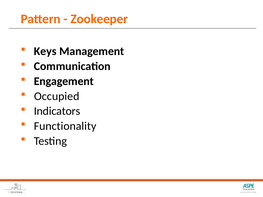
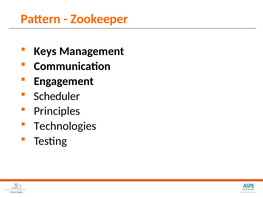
Occupied: Occupied -> Scheduler
Indicators: Indicators -> Principles
Functionality: Functionality -> Technologies
